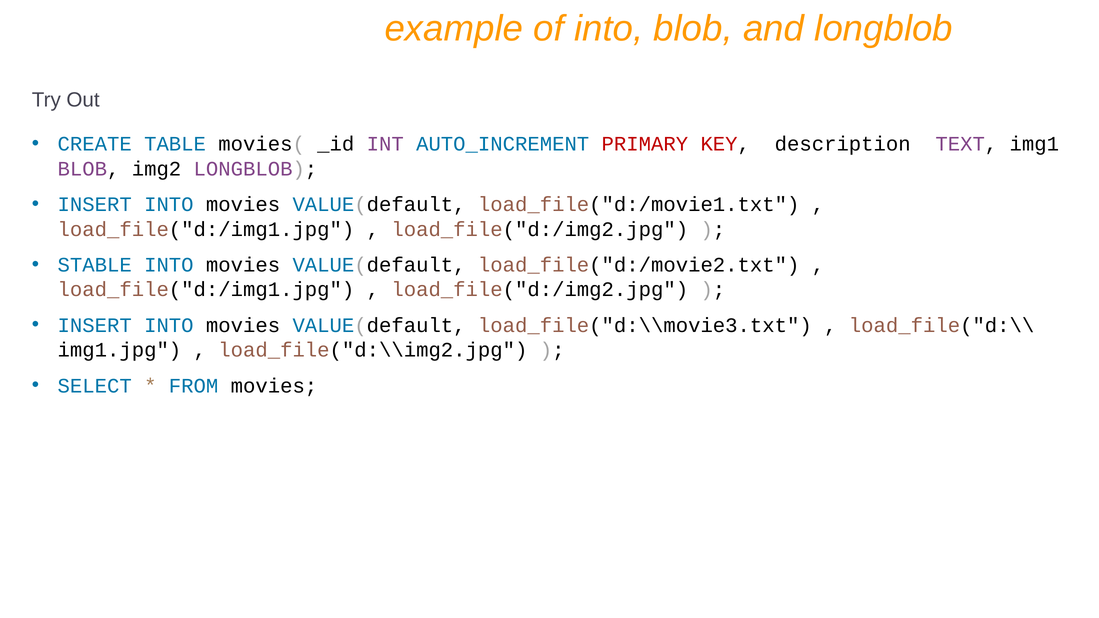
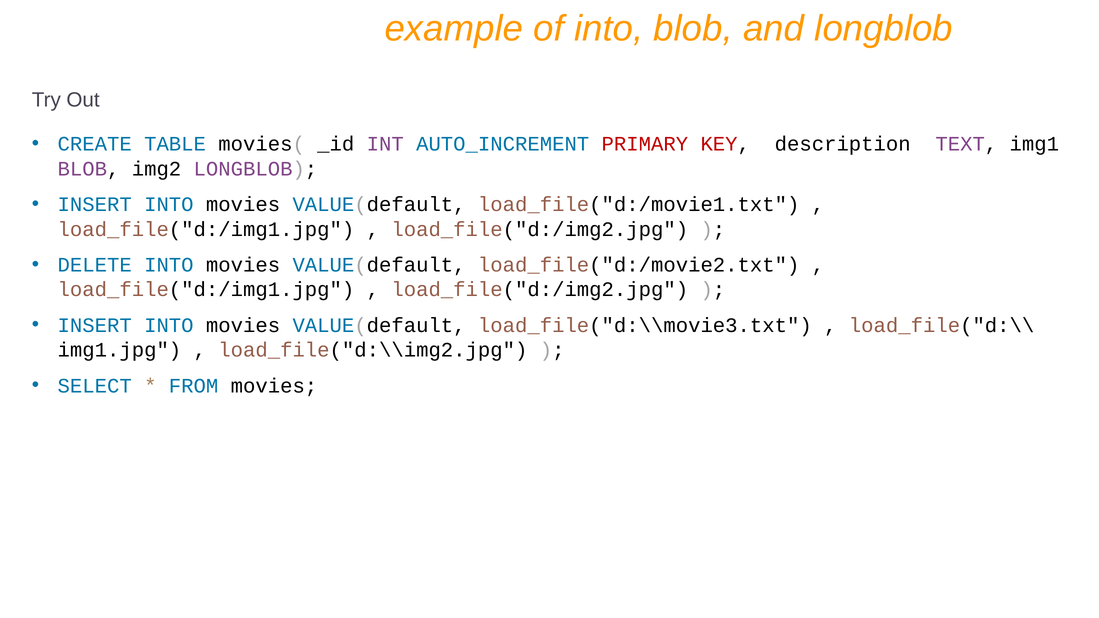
STABLE: STABLE -> DELETE
